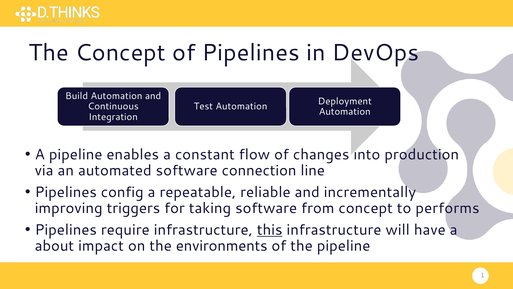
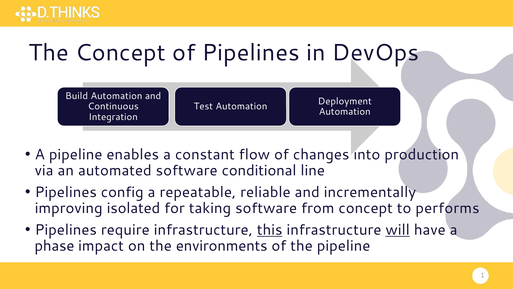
connection: connection -> conditional
triggers: triggers -> isolated
will underline: none -> present
about: about -> phase
